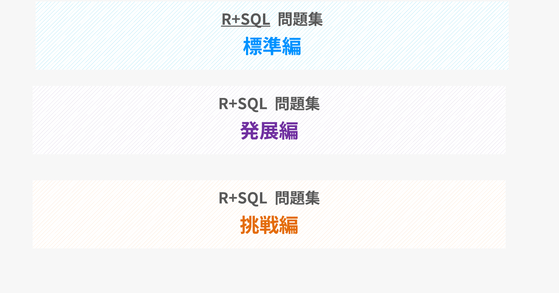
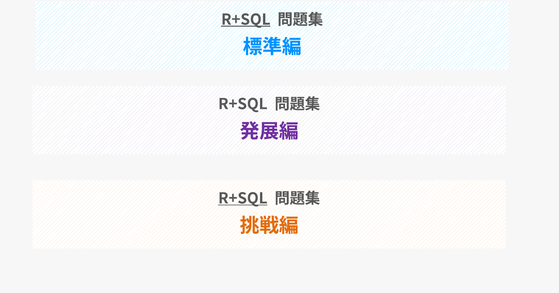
R+SQL at (243, 199) underline: none -> present
